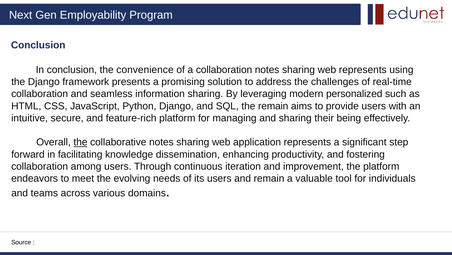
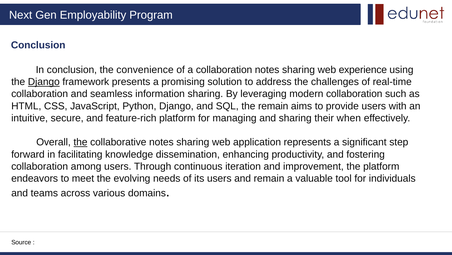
web represents: represents -> experience
Django at (44, 82) underline: none -> present
modern personalized: personalized -> collaboration
being: being -> when
